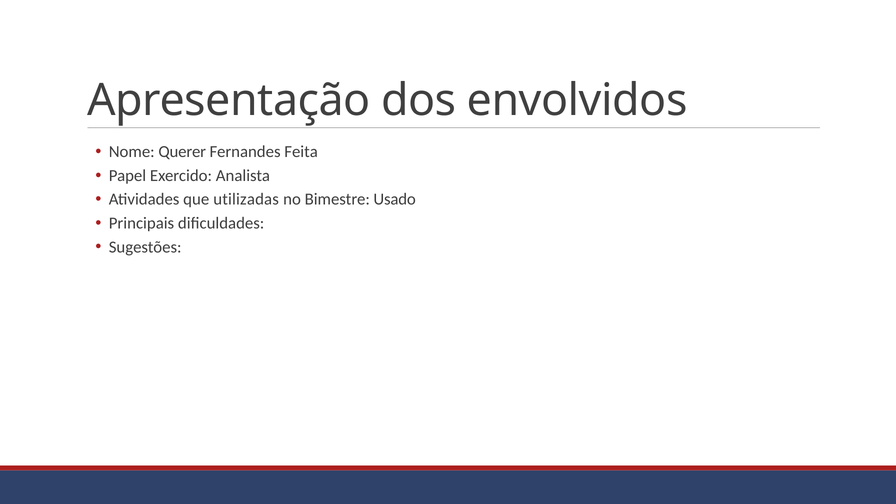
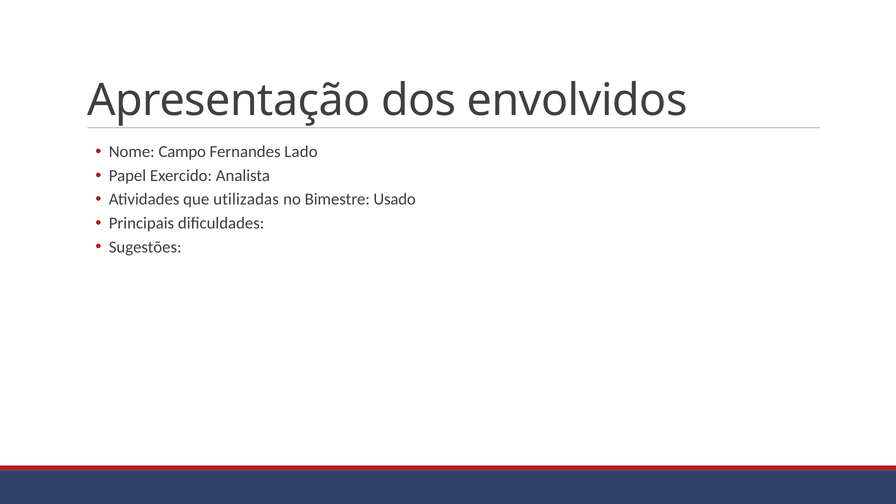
Querer: Querer -> Campo
Feita: Feita -> Lado
